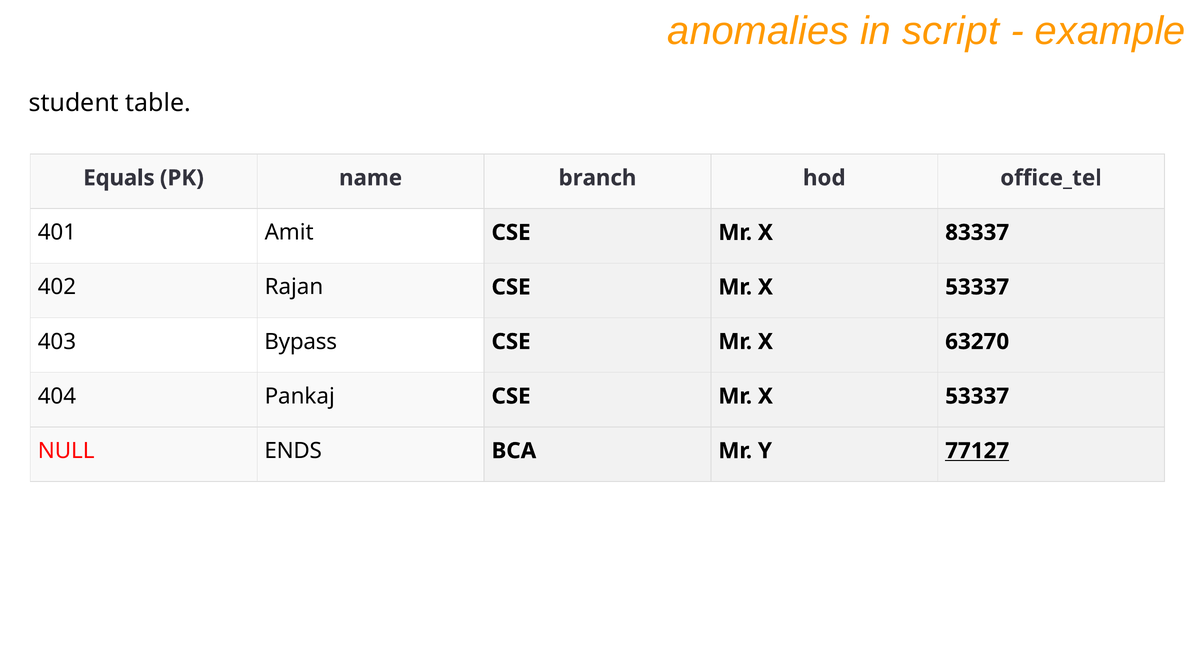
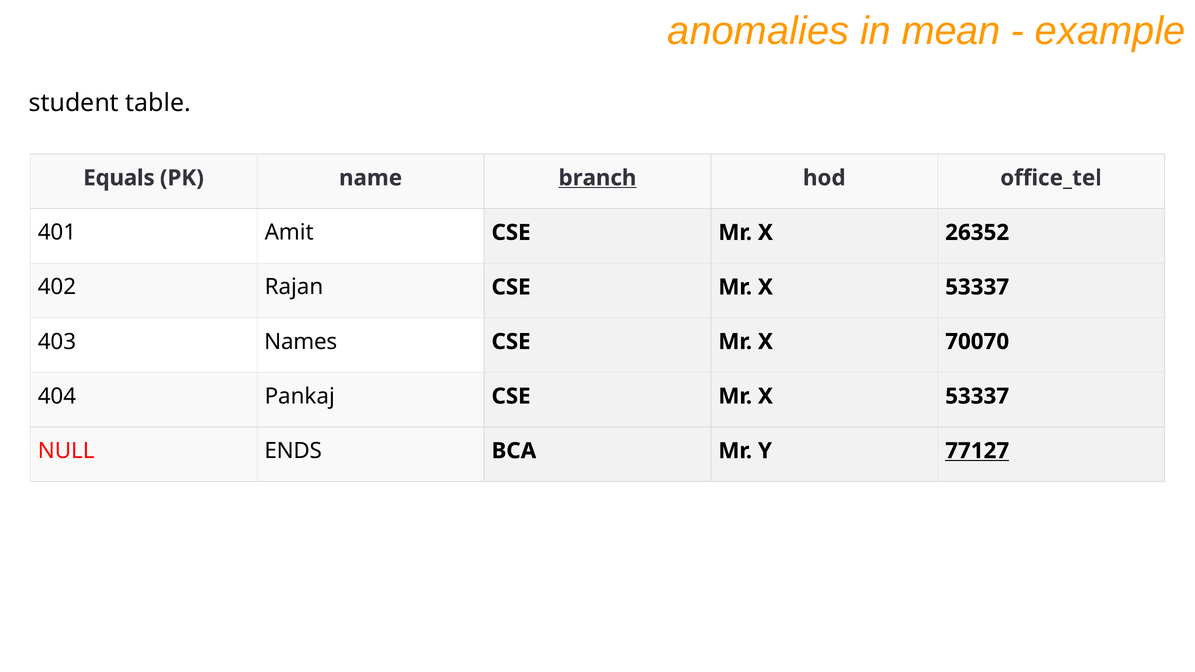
script: script -> mean
branch underline: none -> present
83337: 83337 -> 26352
Bypass: Bypass -> Names
63270: 63270 -> 70070
